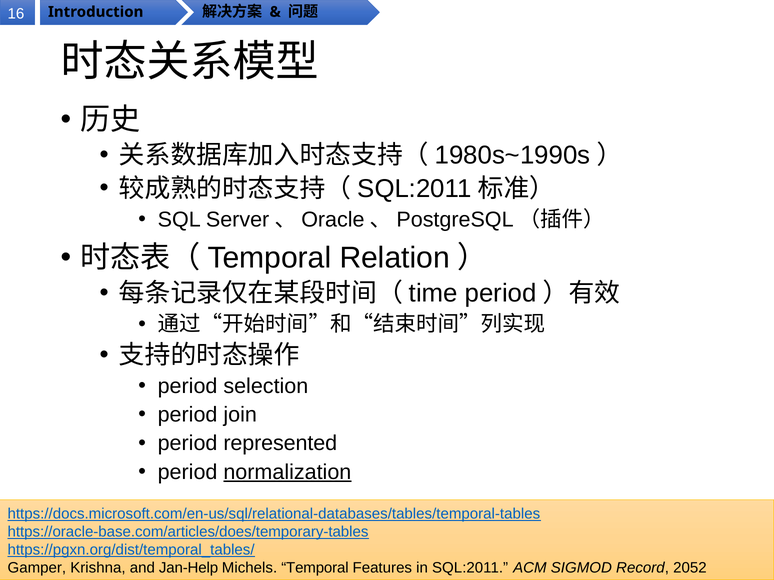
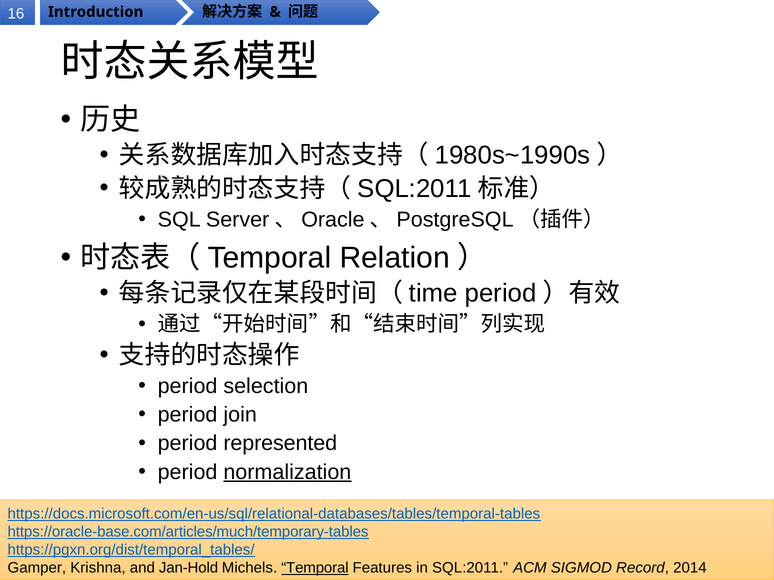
https://oracle-base.com/articles/does/temporary-tables: https://oracle-base.com/articles/does/temporary-tables -> https://oracle-base.com/articles/much/temporary-tables
Jan-Help: Jan-Help -> Jan-Hold
Temporal at (315, 568) underline: none -> present
2052: 2052 -> 2014
